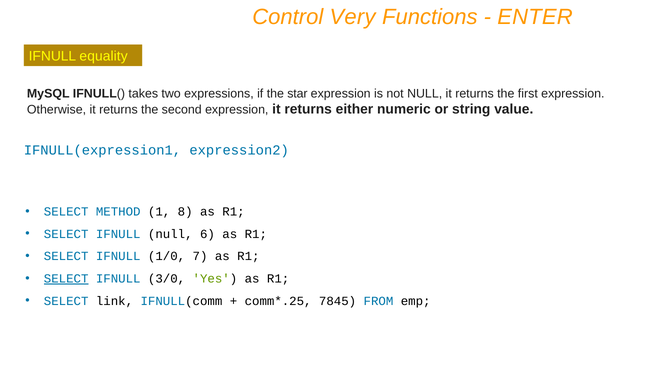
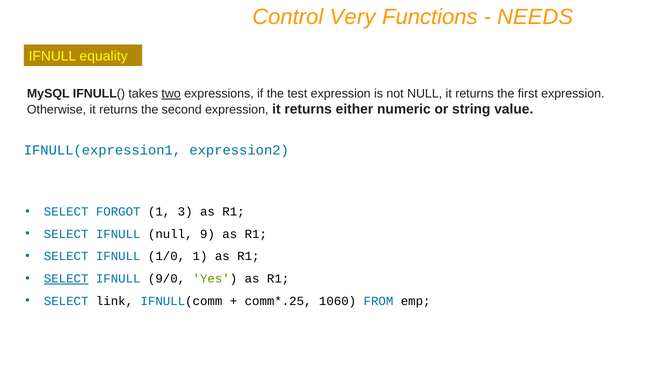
ENTER: ENTER -> NEEDS
two underline: none -> present
star: star -> test
METHOD: METHOD -> FORGOT
8: 8 -> 3
6: 6 -> 9
1/0 7: 7 -> 1
3/0: 3/0 -> 9/0
7845: 7845 -> 1060
